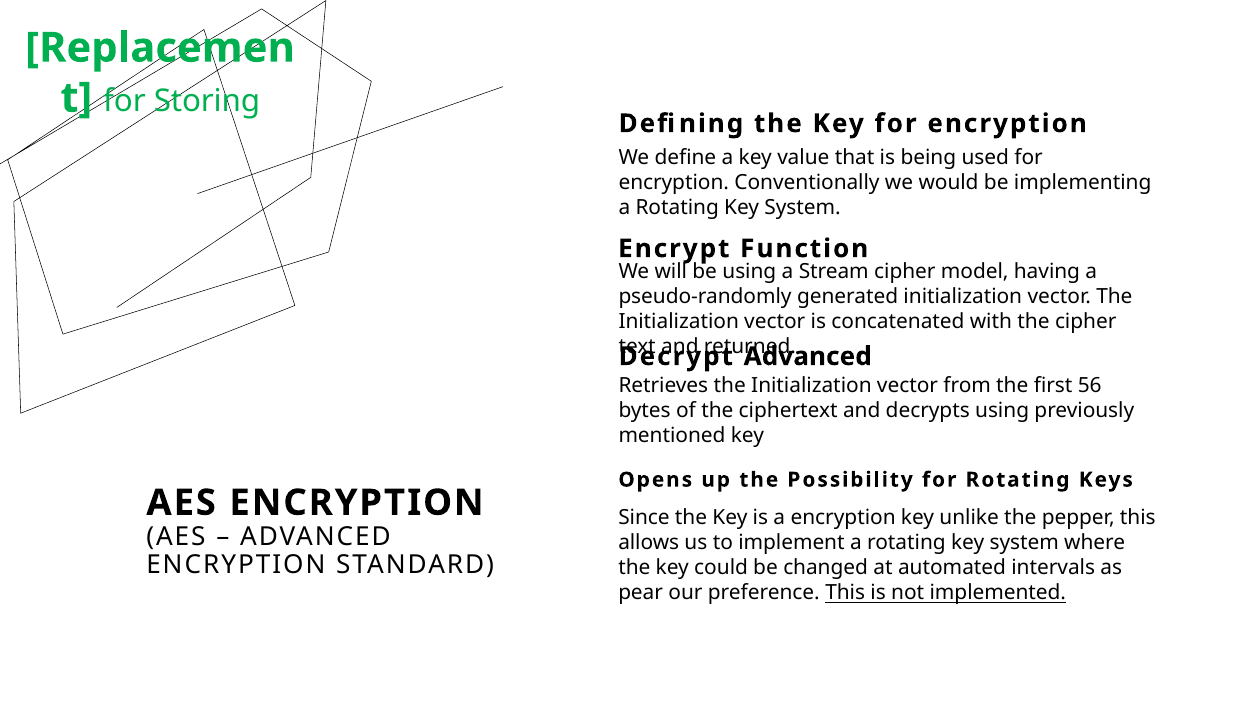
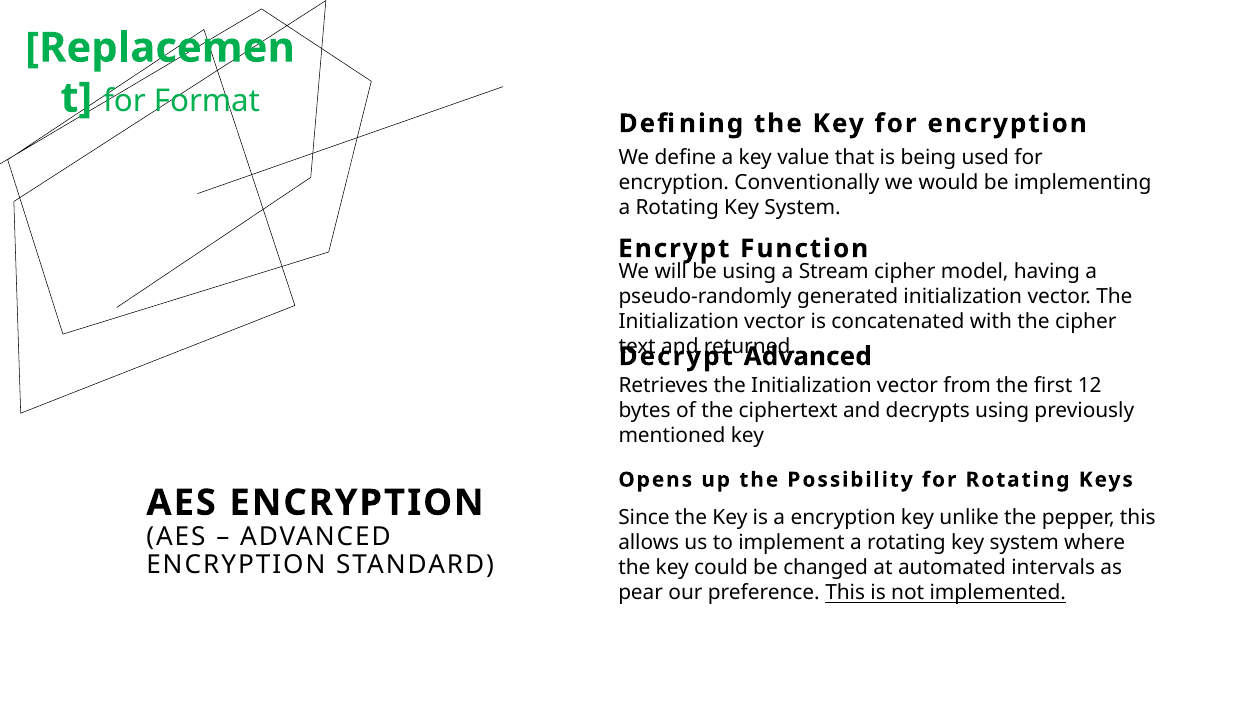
Storing: Storing -> Format
56: 56 -> 12
